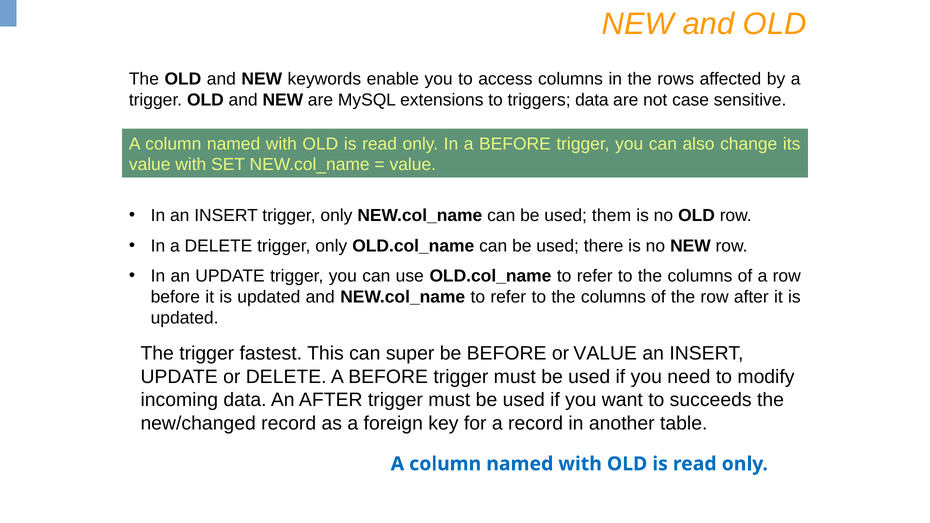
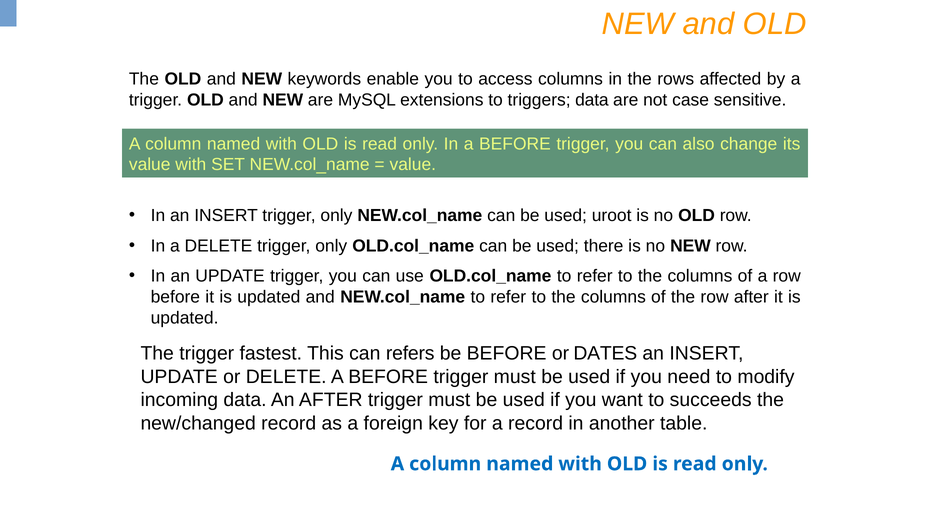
them: them -> uroot
super: super -> refers
or VALUE: VALUE -> DATES
